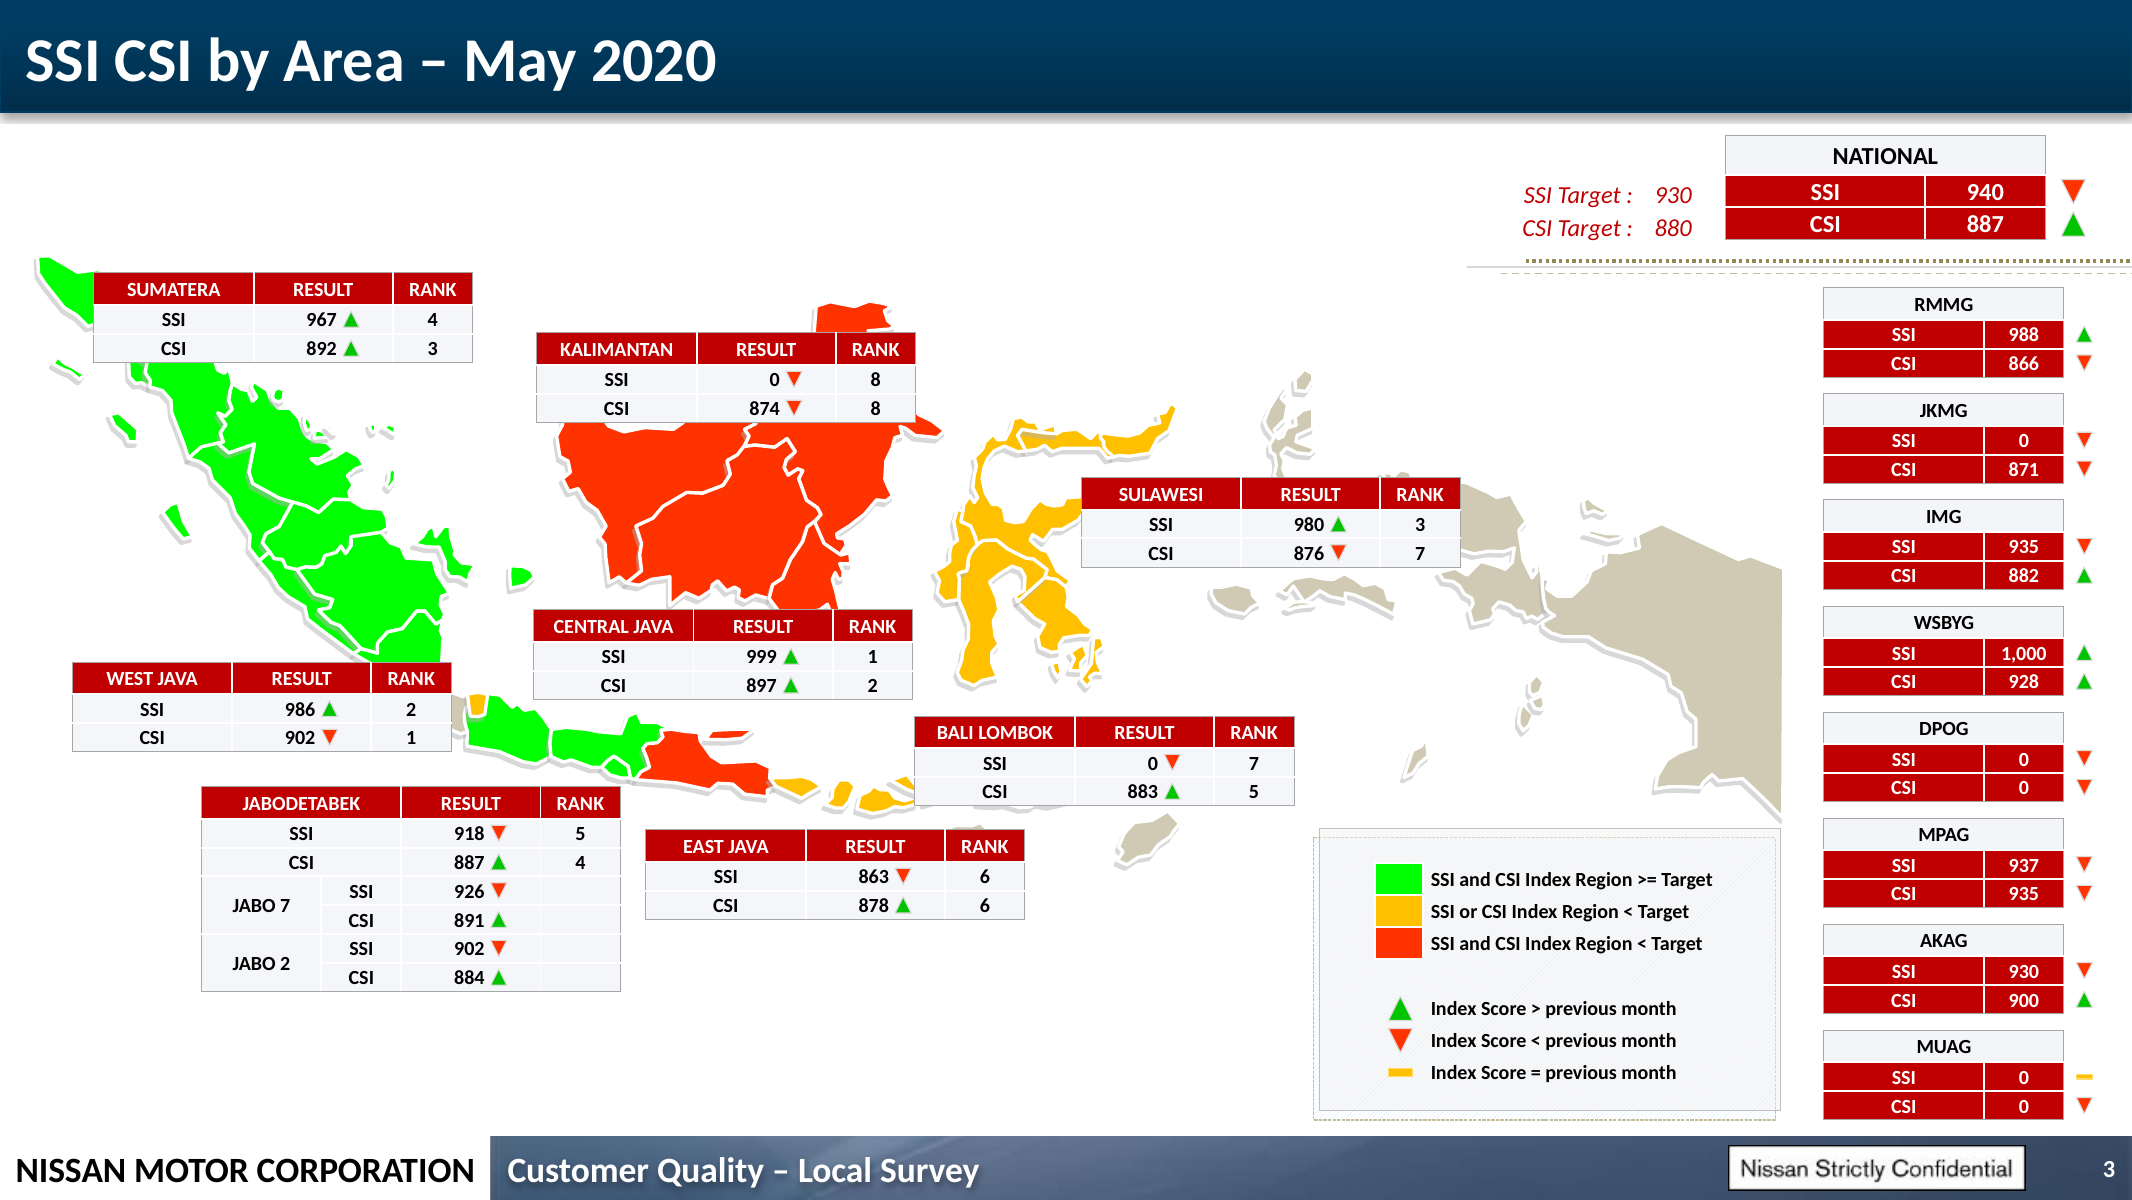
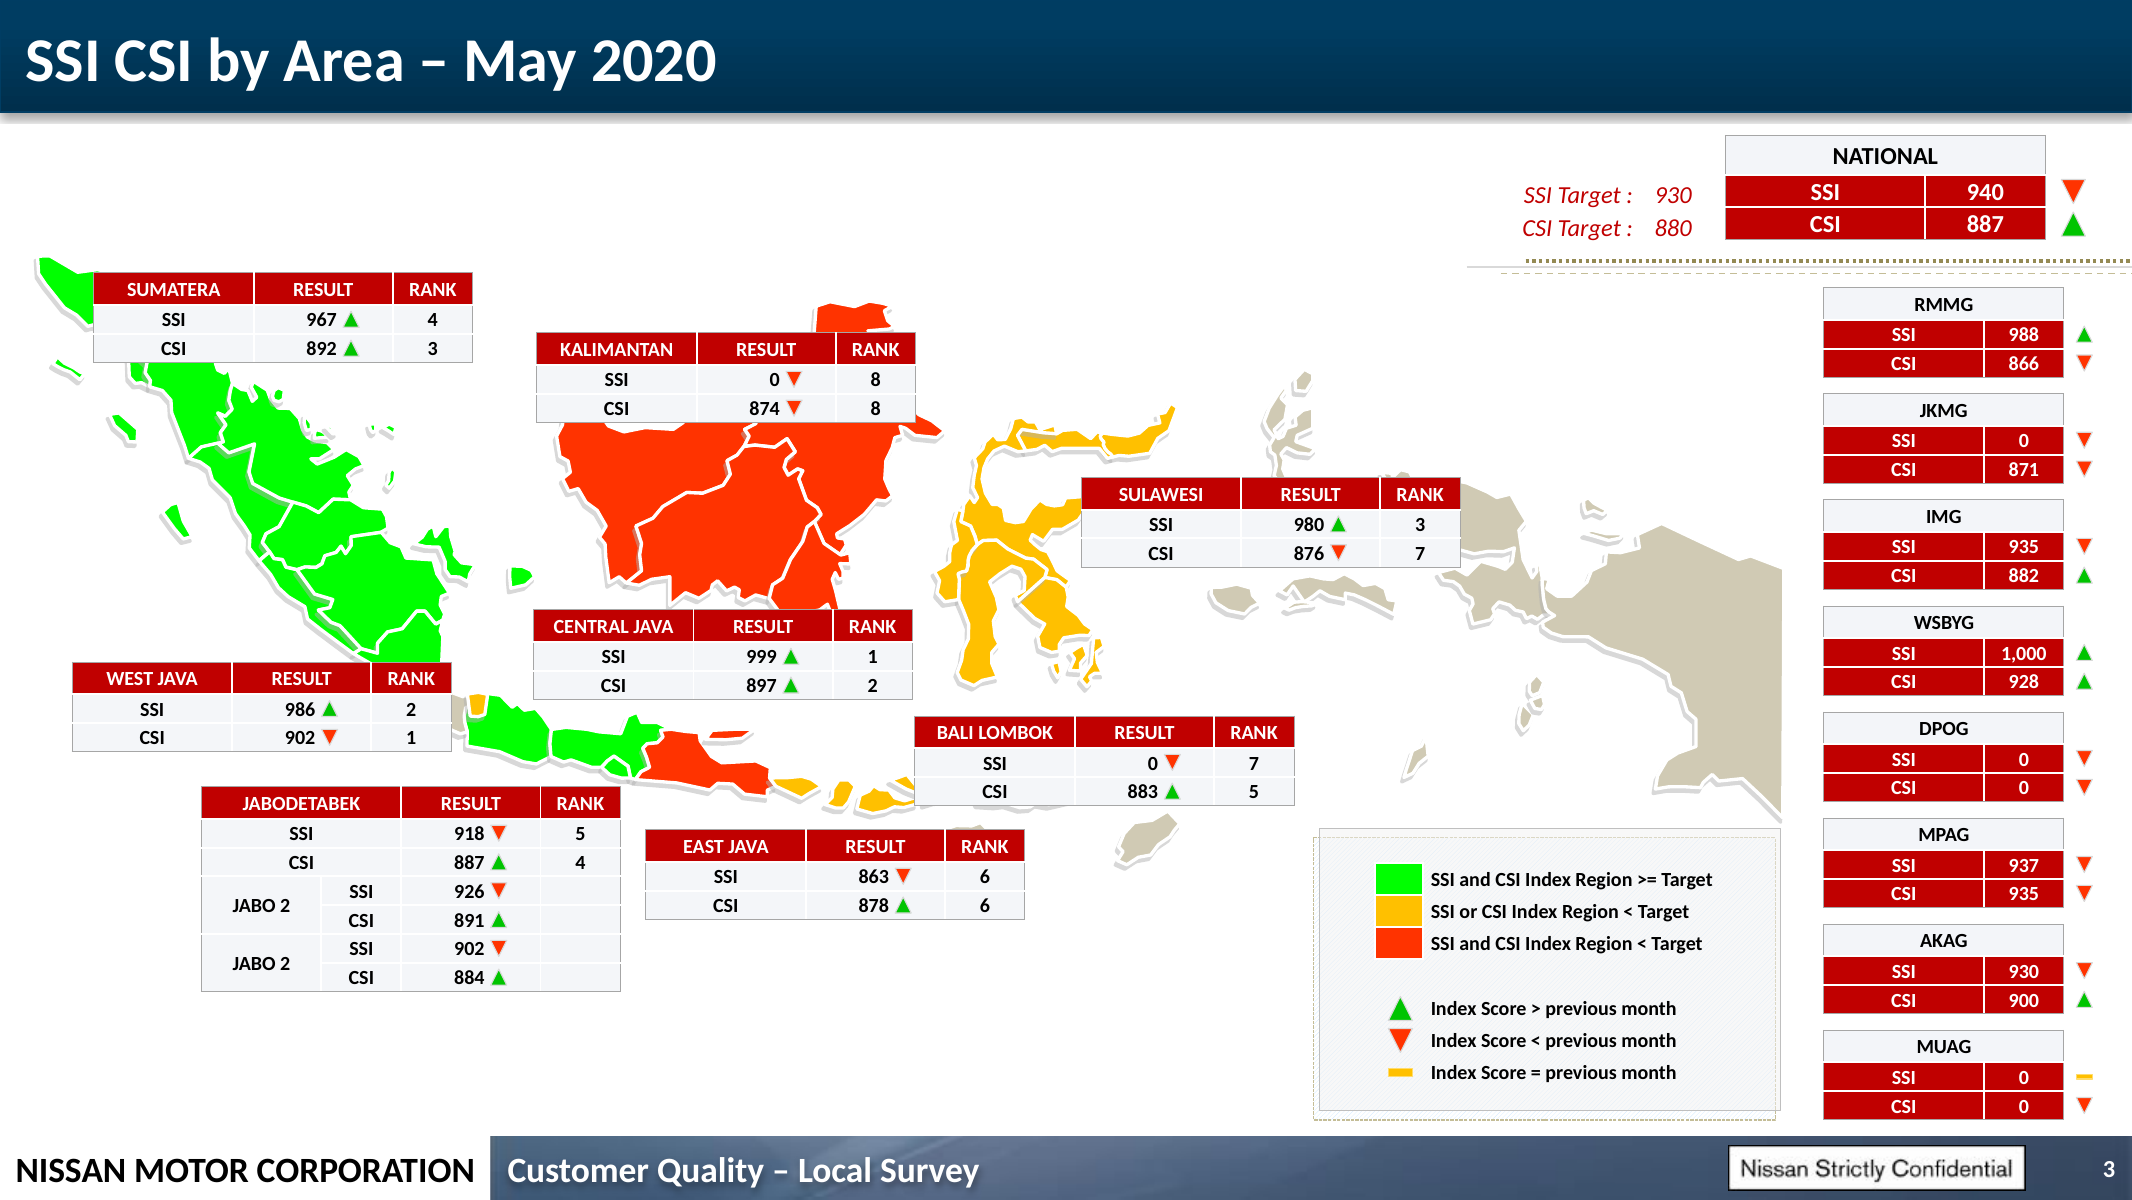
7 at (285, 906): 7 -> 2
